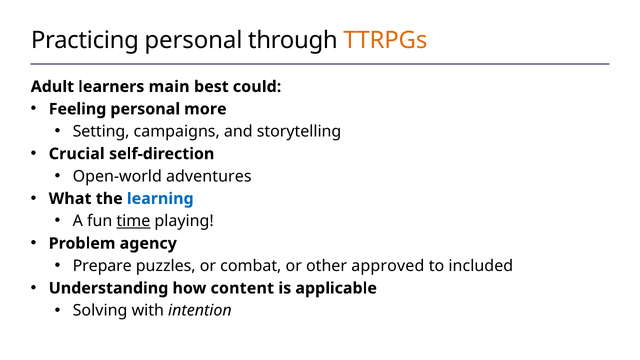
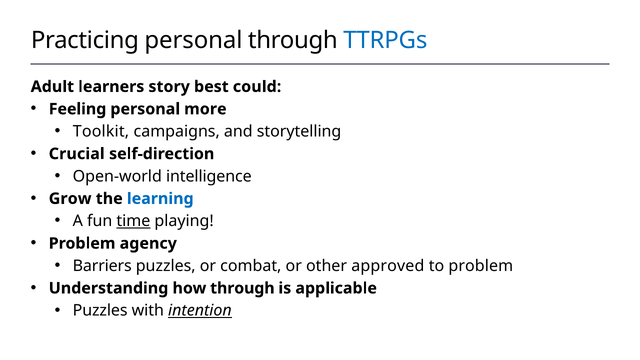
TTRPGs colour: orange -> blue
main: main -> story
Setting: Setting -> Toolkit
adventures: adventures -> intelligence
What: What -> Grow
Prepare: Prepare -> Barriers
to included: included -> problem
how content: content -> through
Solving at (100, 311): Solving -> Puzzles
intention underline: none -> present
